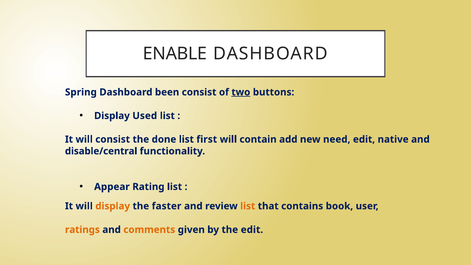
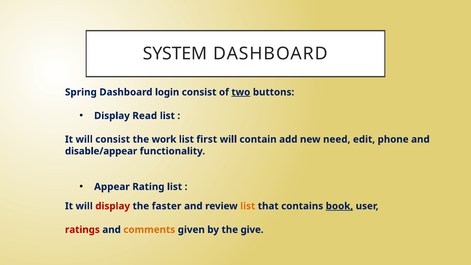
ENABLE: ENABLE -> SYSTEM
been: been -> login
Used: Used -> Read
done: done -> work
native: native -> phone
disable/central: disable/central -> disable/appear
display at (113, 206) colour: orange -> red
book underline: none -> present
ratings colour: orange -> red
the edit: edit -> give
